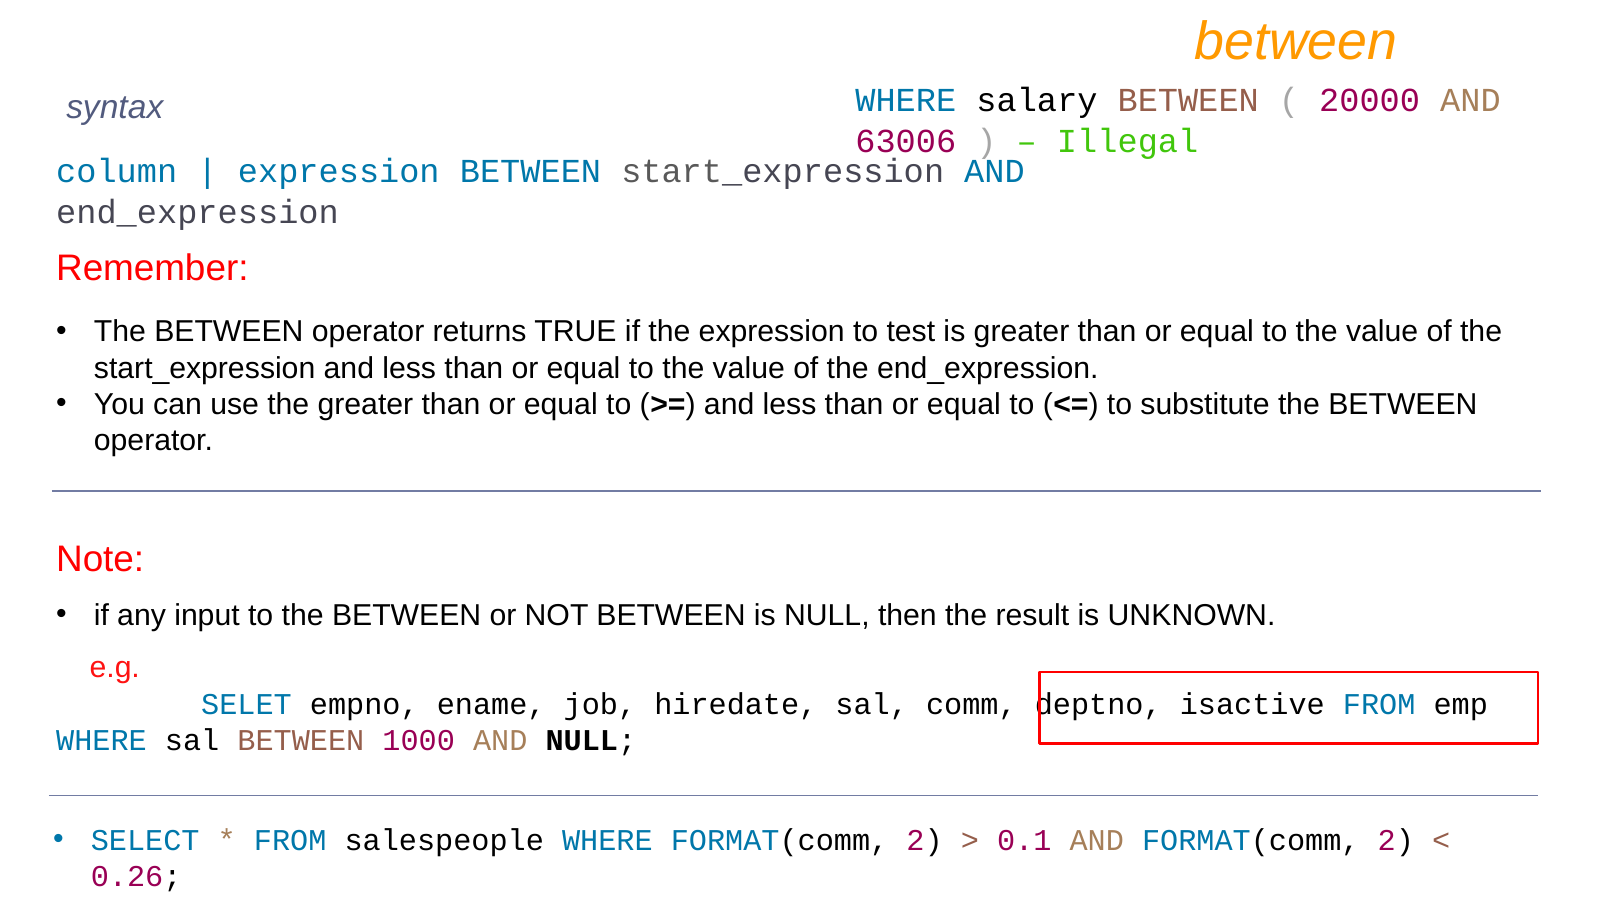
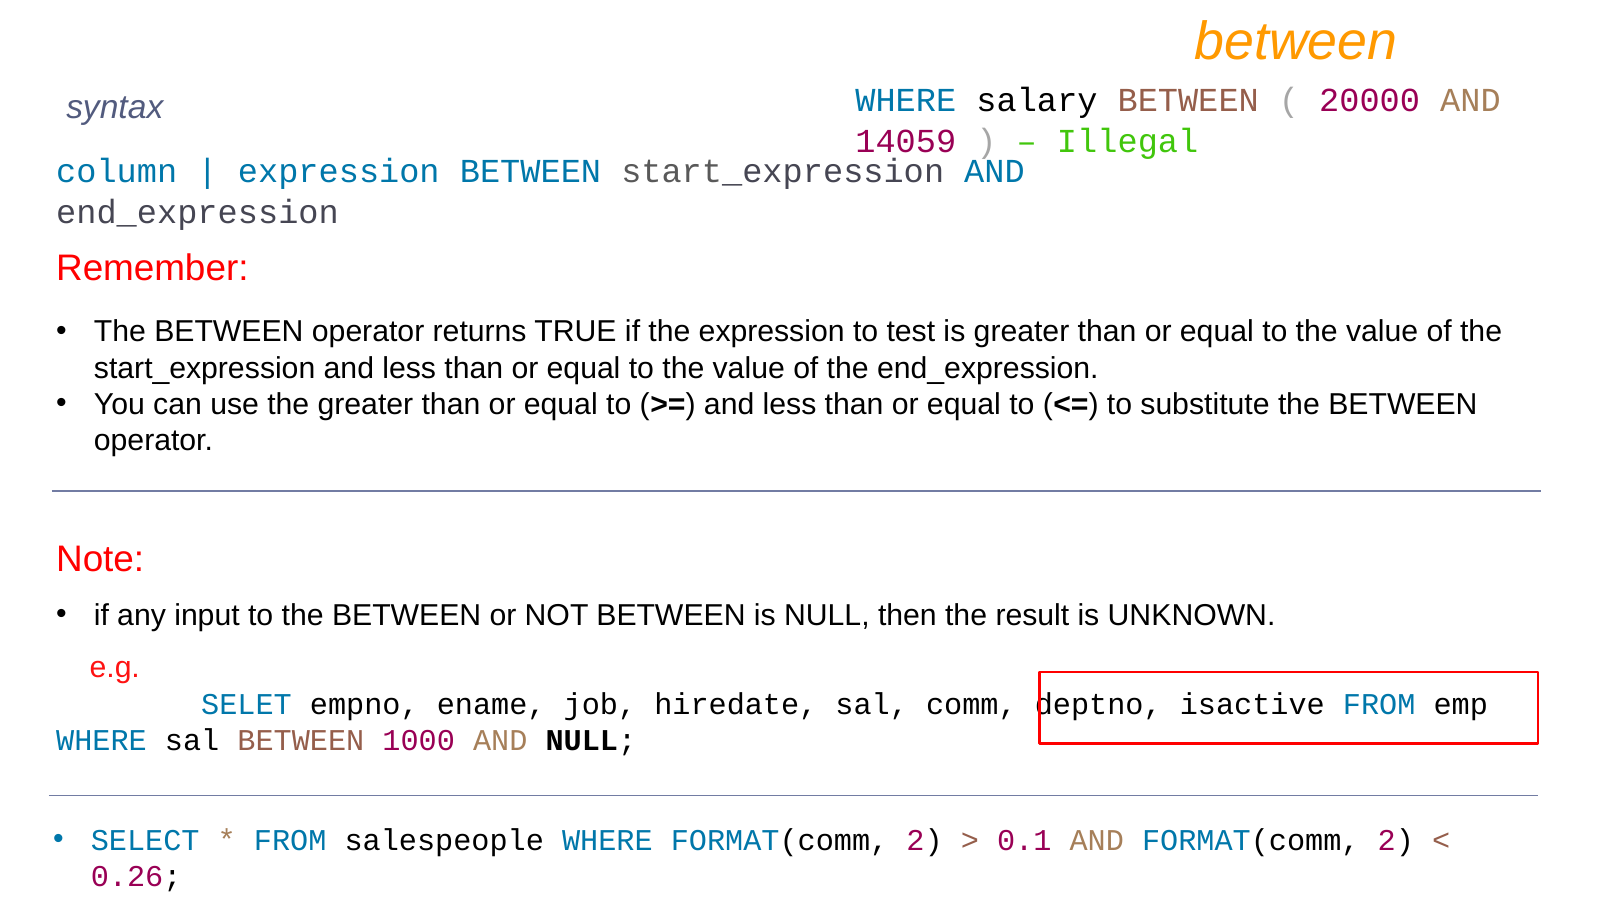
63006: 63006 -> 14059
